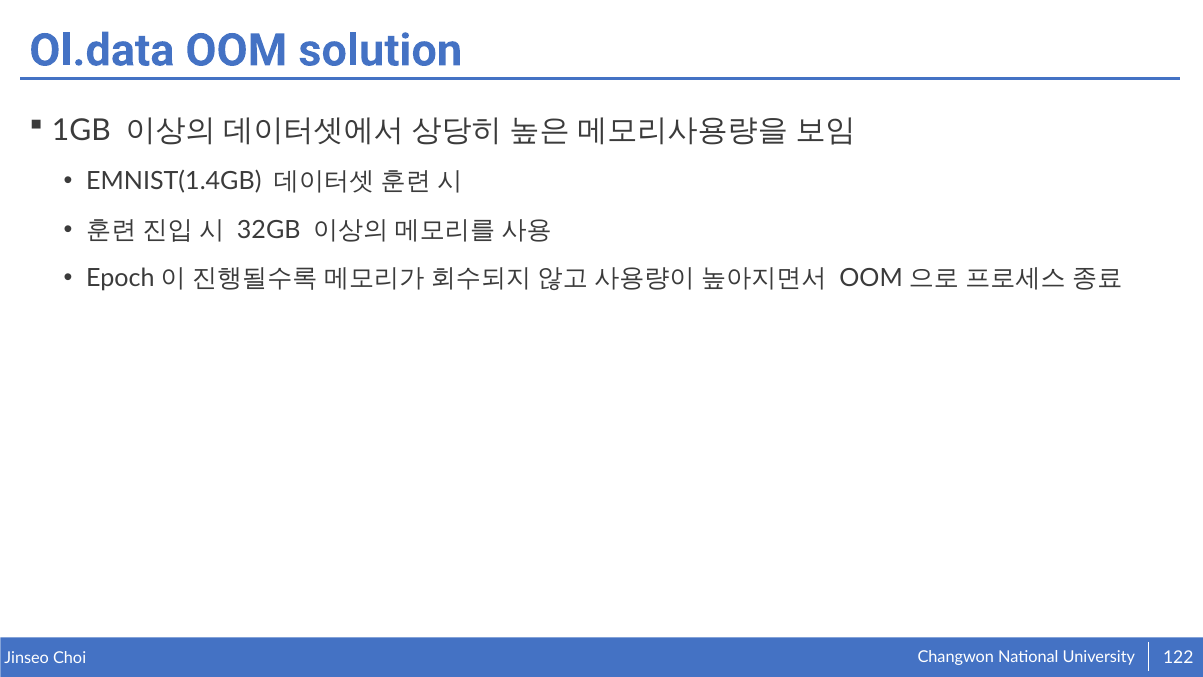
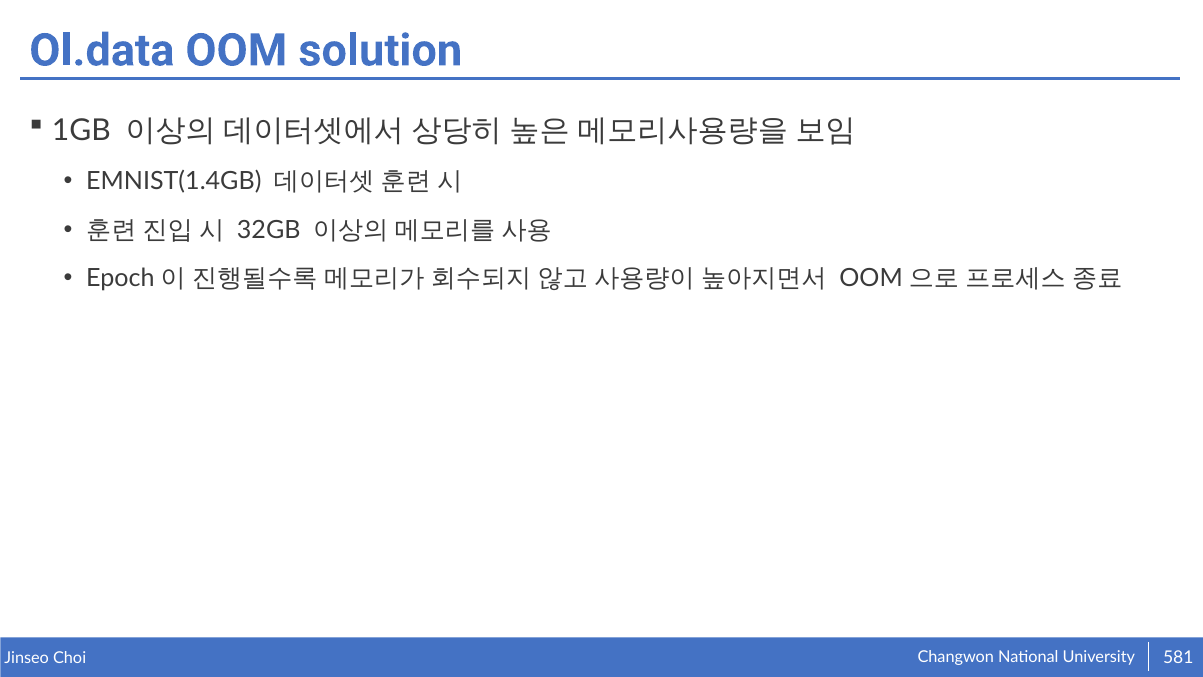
122: 122 -> 581
